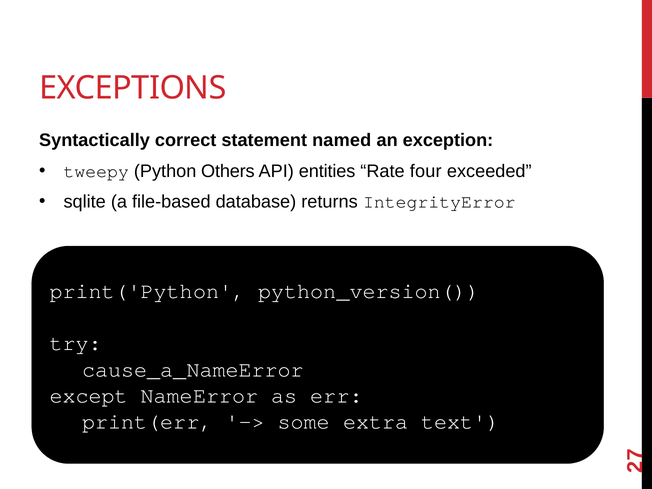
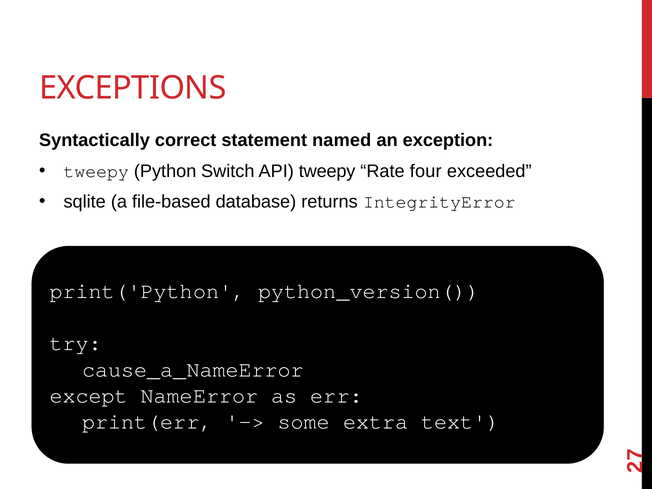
Others: Others -> Switch
API entities: entities -> tweepy
